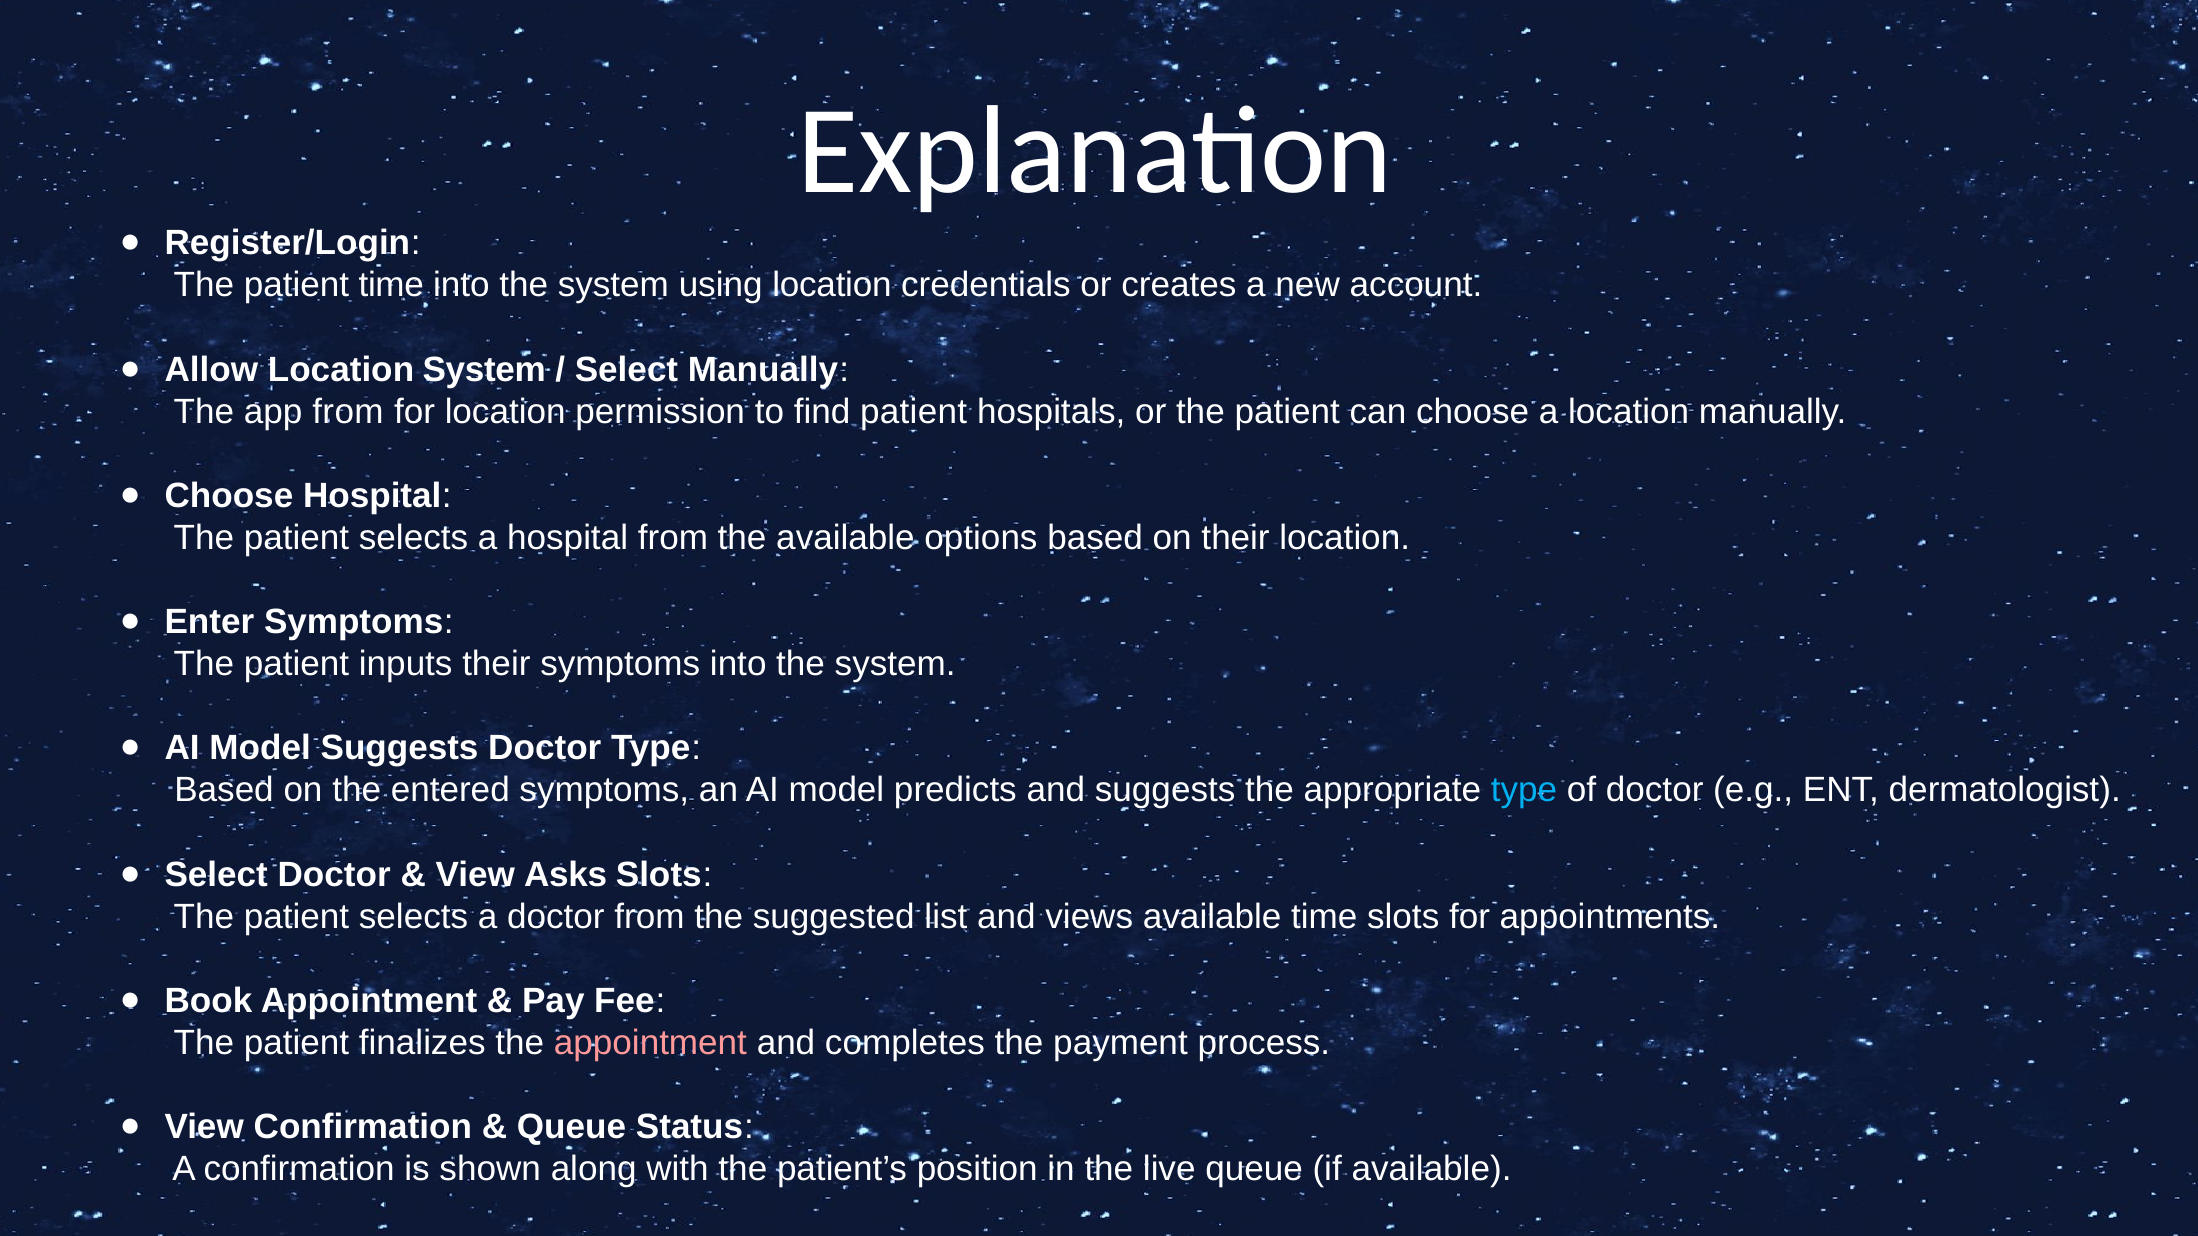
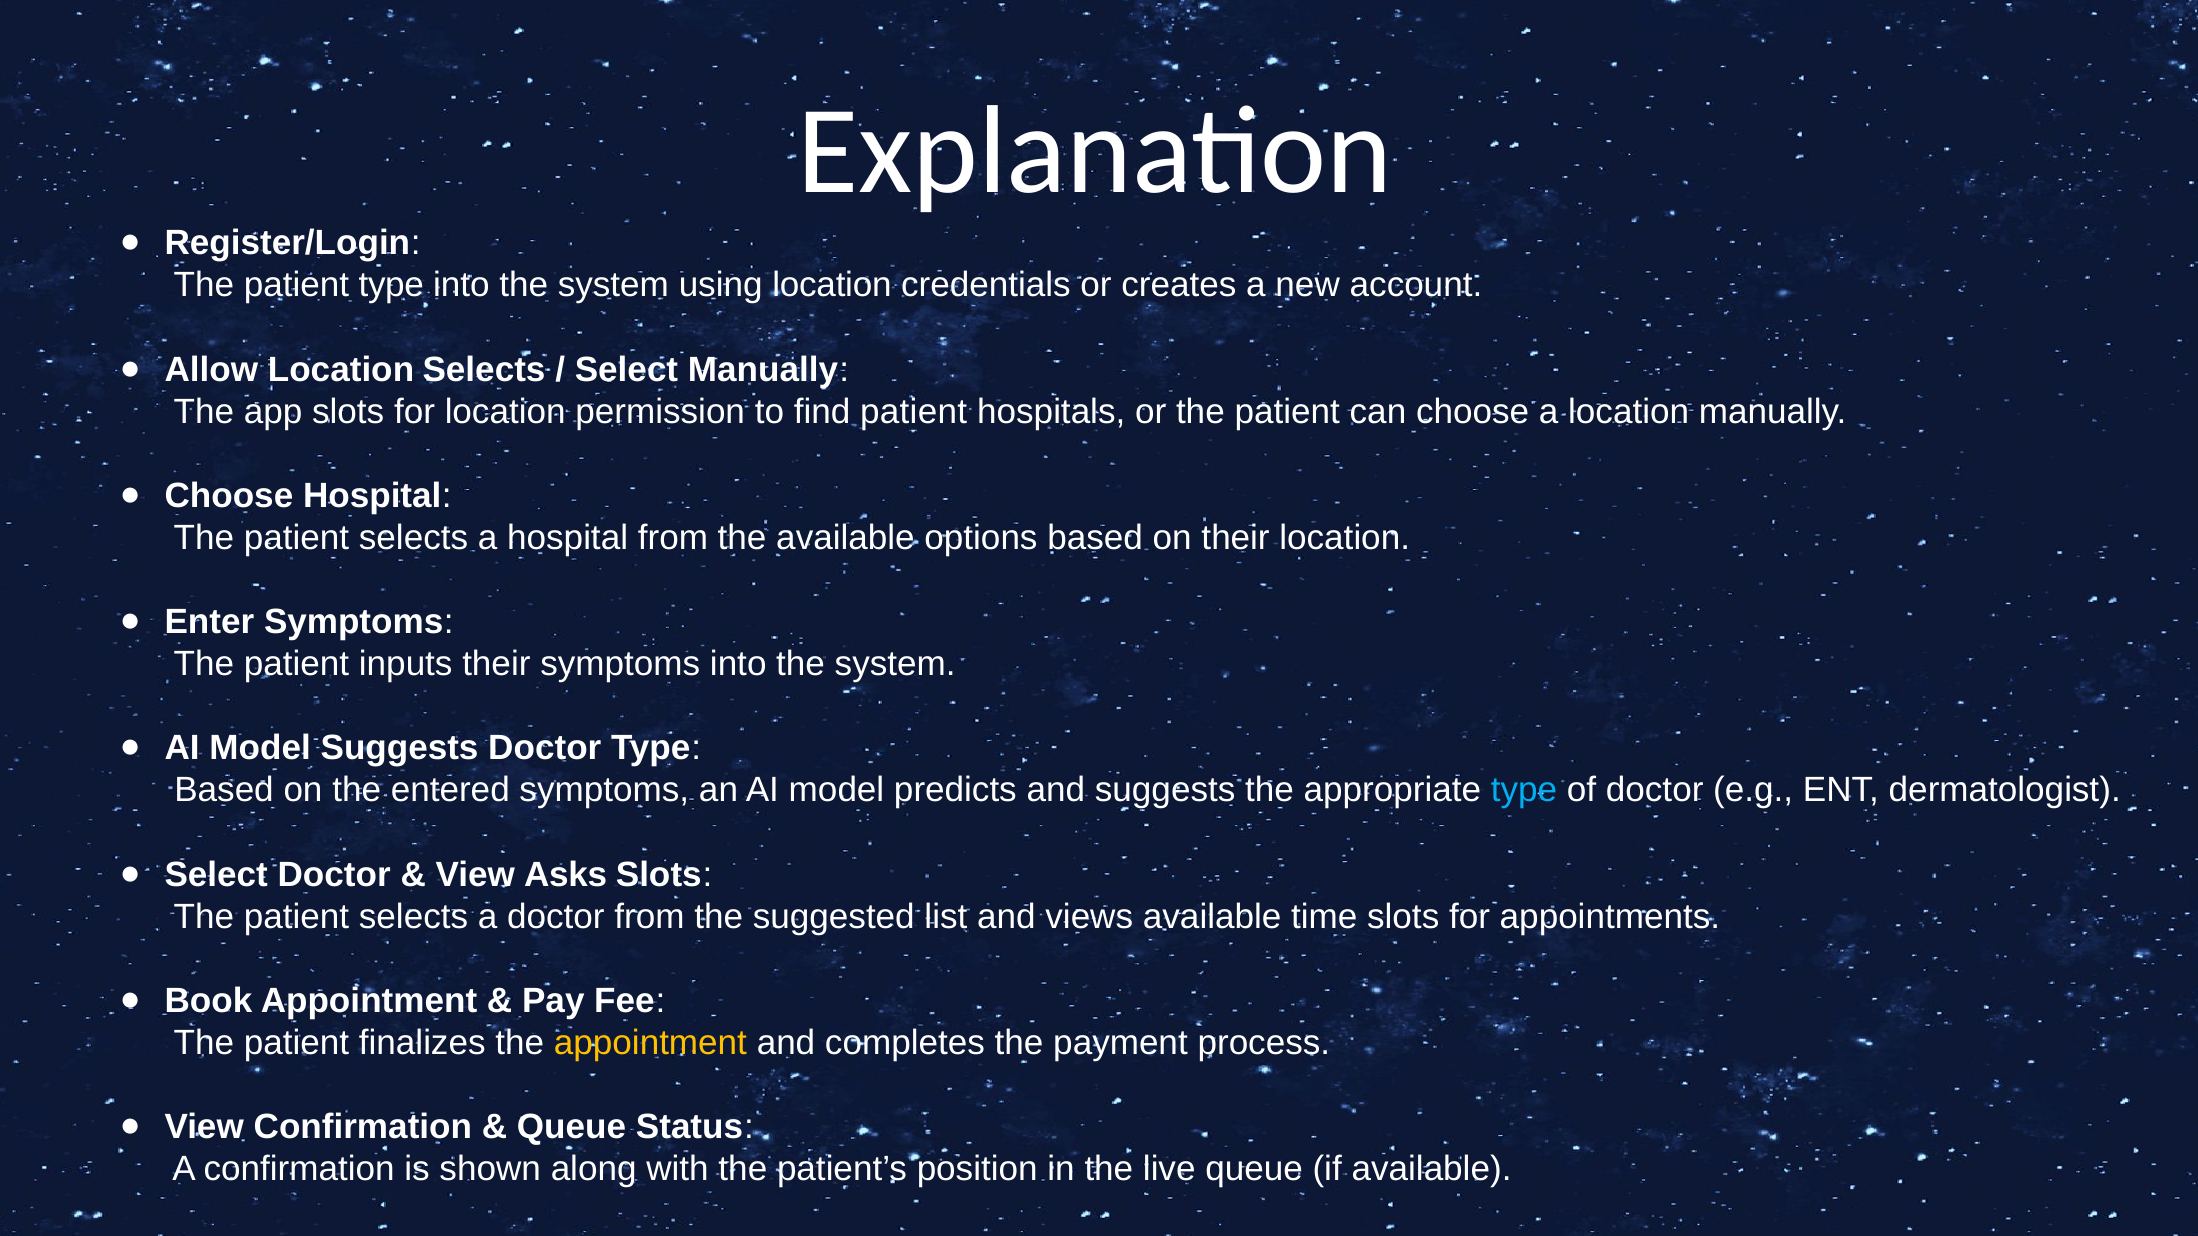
patient time: time -> type
Location System: System -> Selects
app from: from -> slots
appointment at (650, 1043) colour: pink -> yellow
